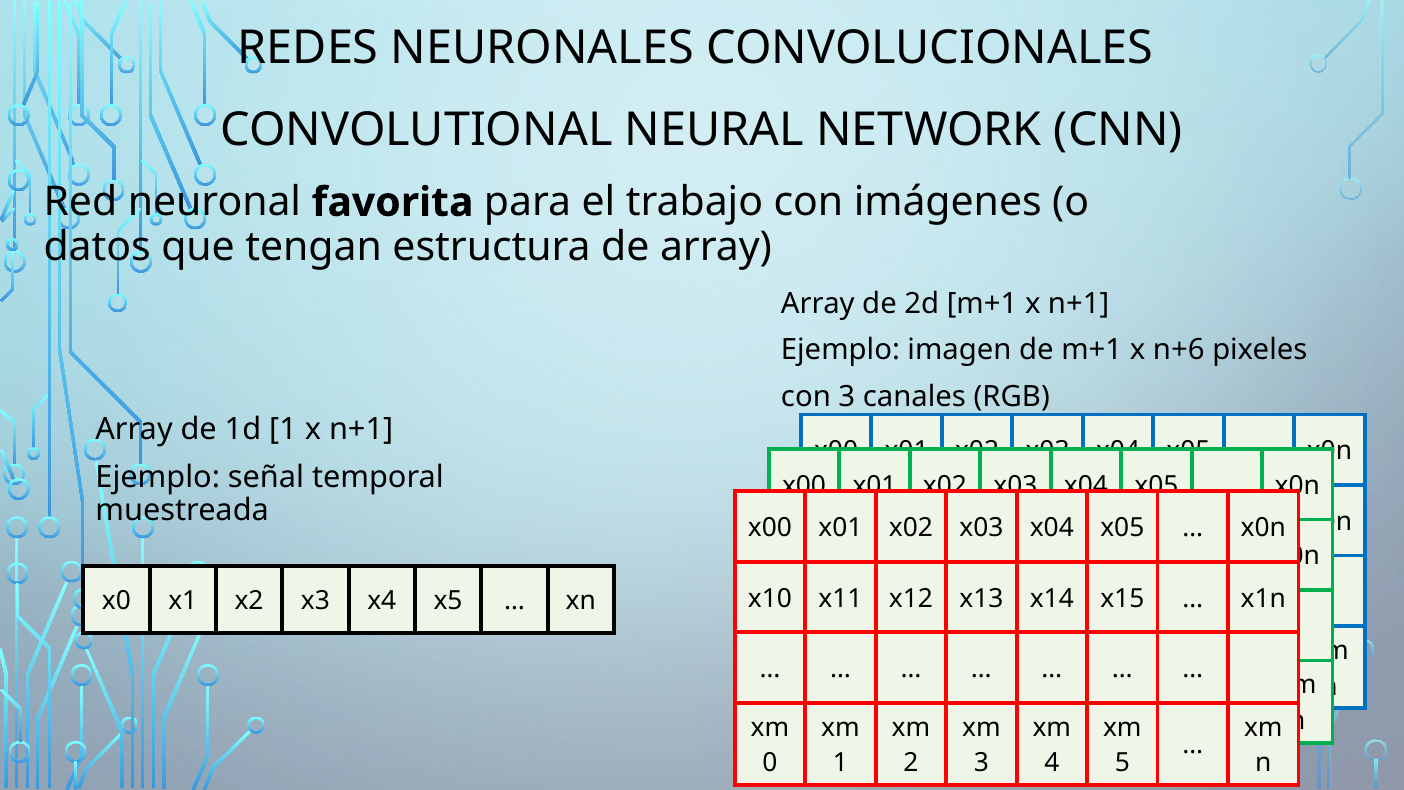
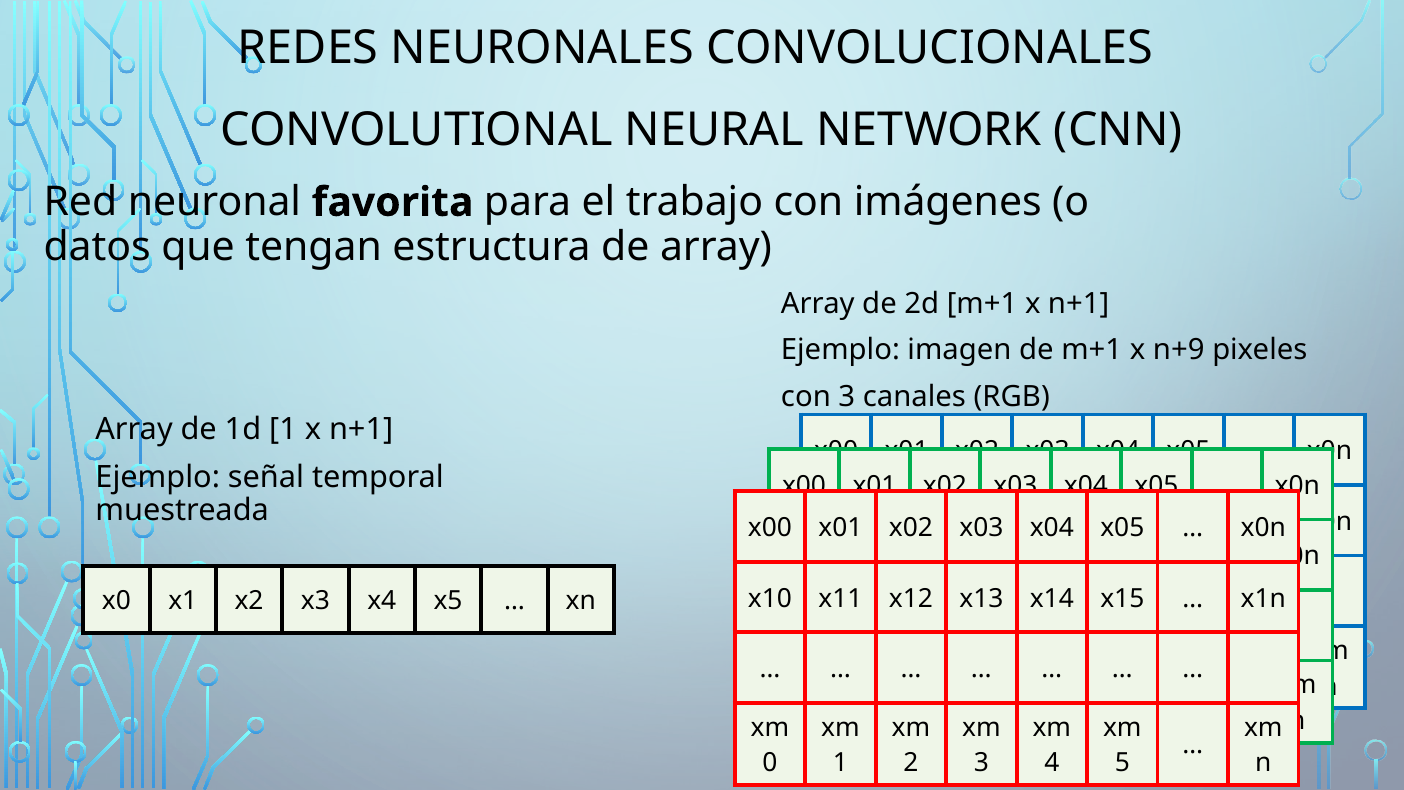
n+6: n+6 -> n+9
